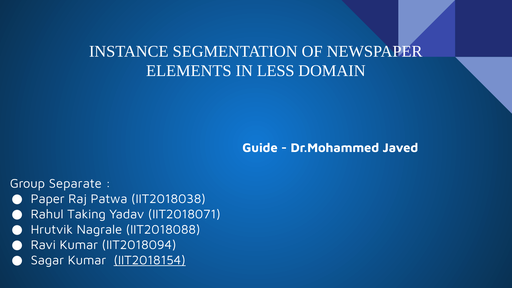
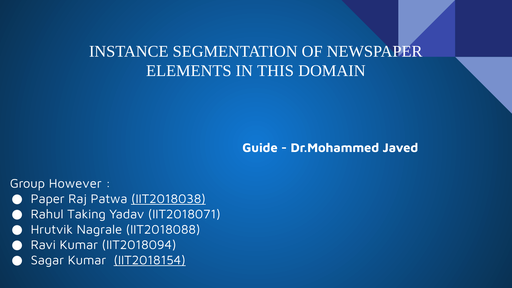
LESS: LESS -> THIS
Separate: Separate -> However
IIT2018038 underline: none -> present
